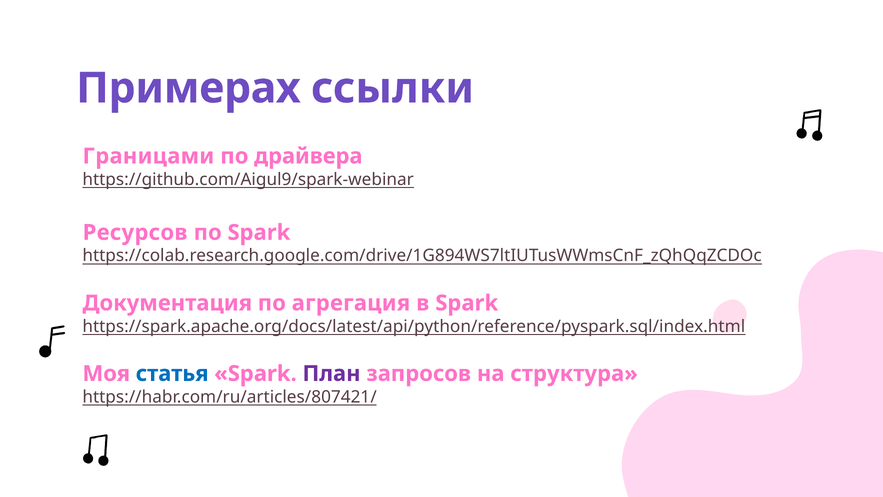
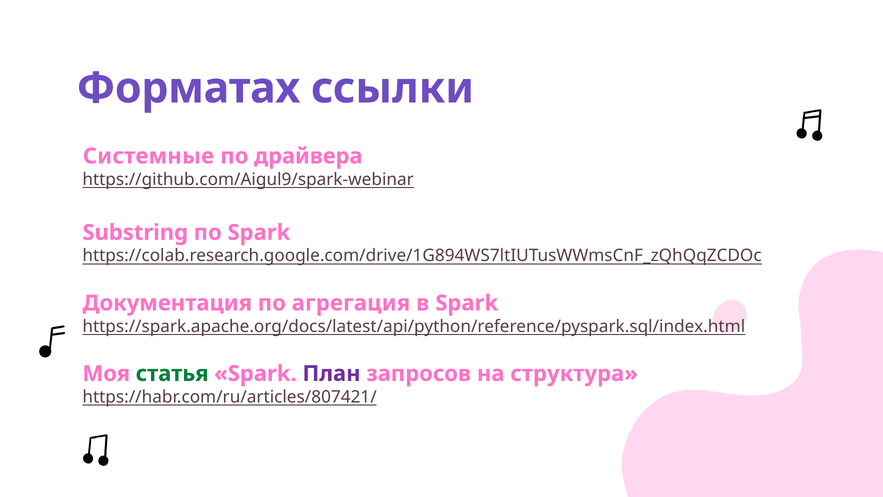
Примерах: Примерах -> Форматах
Границами: Границами -> Системные
Ресурсов: Ресурсов -> Substring
статья colour: blue -> green
